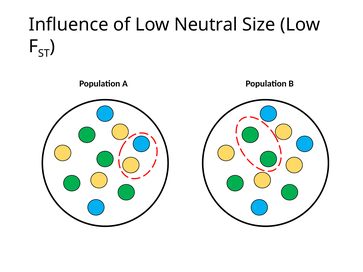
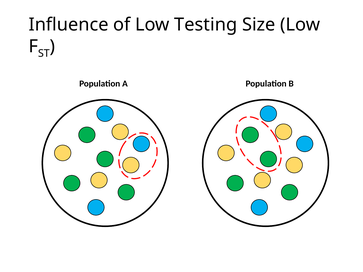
Neutral: Neutral -> Testing
